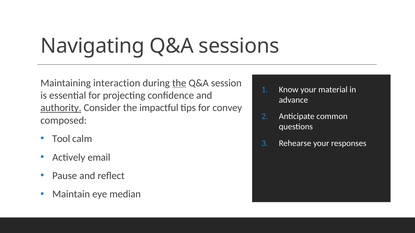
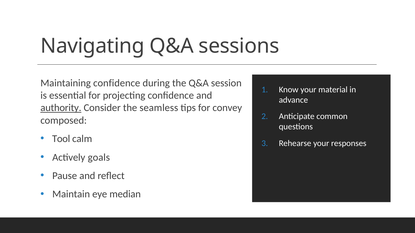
Maintaining interaction: interaction -> confidence
the at (179, 83) underline: present -> none
impactful: impactful -> seamless
email: email -> goals
